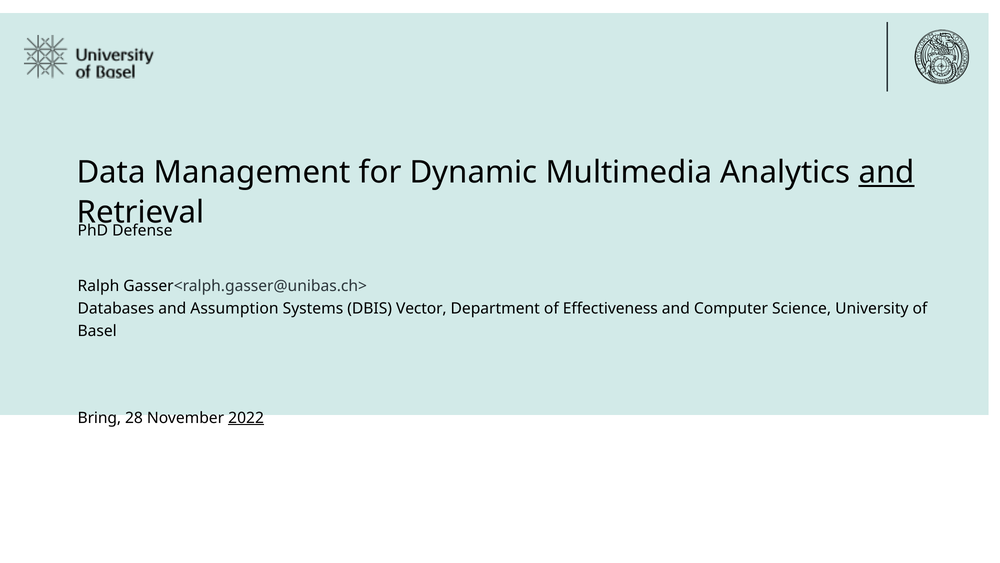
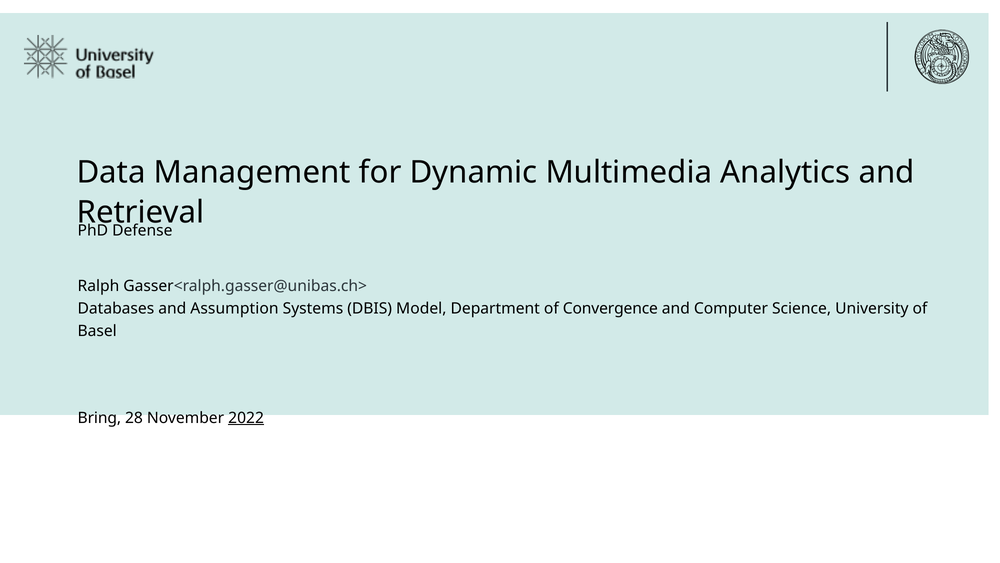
and at (887, 172) underline: present -> none
Vector: Vector -> Model
Effectiveness: Effectiveness -> Convergence
